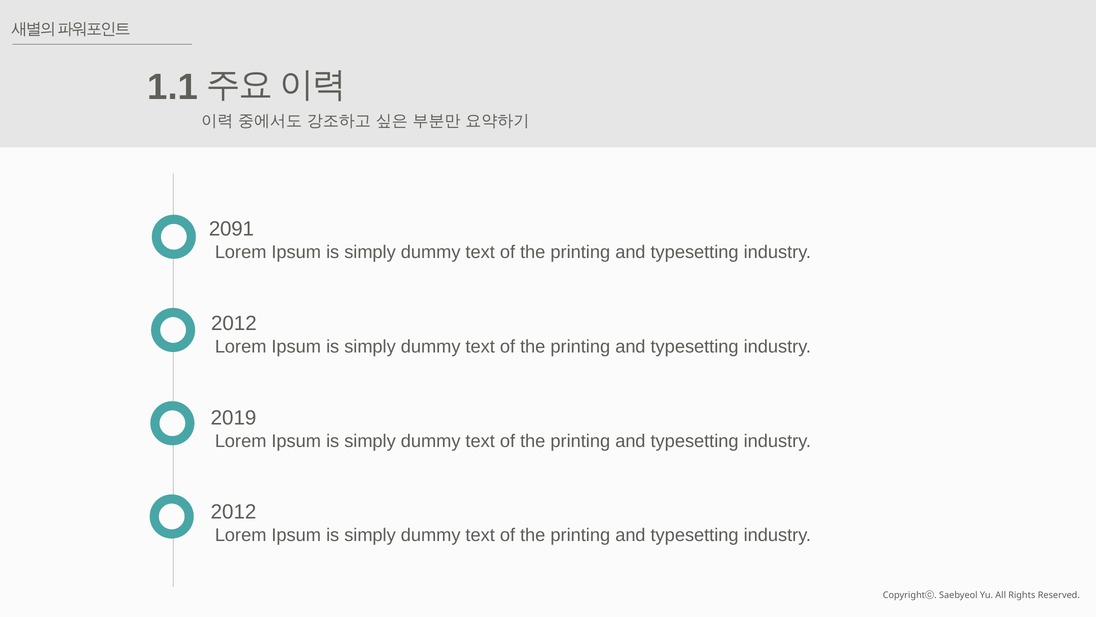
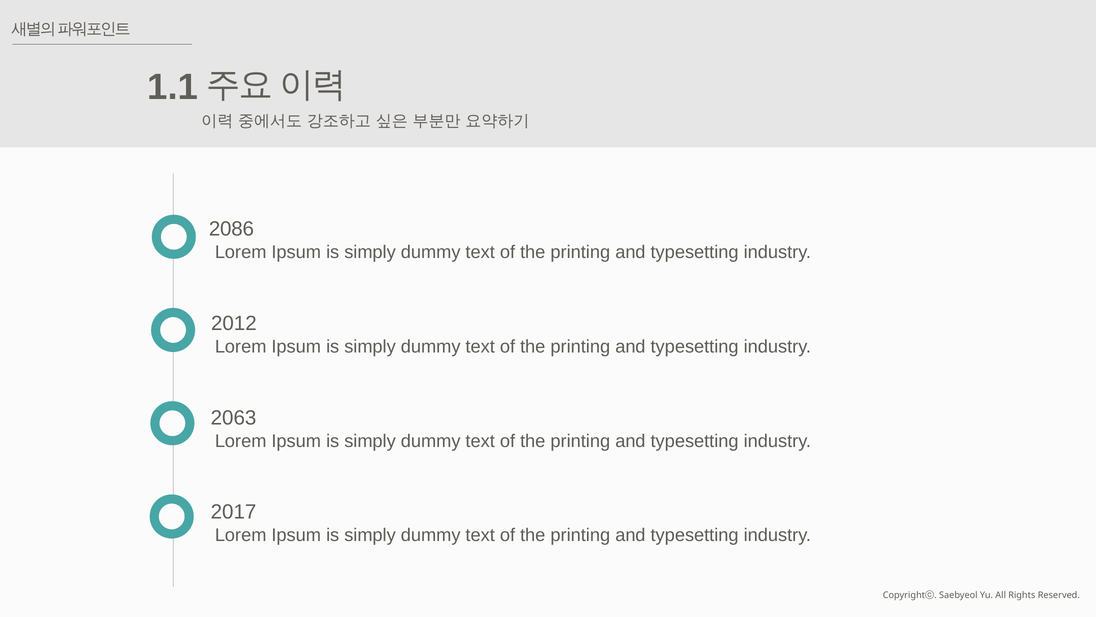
2091: 2091 -> 2086
2019: 2019 -> 2063
2012 at (234, 512): 2012 -> 2017
